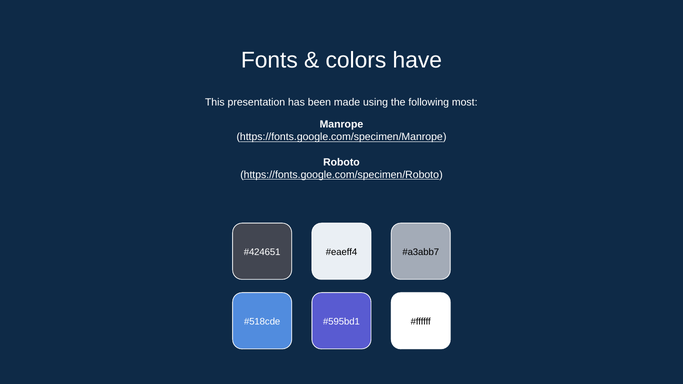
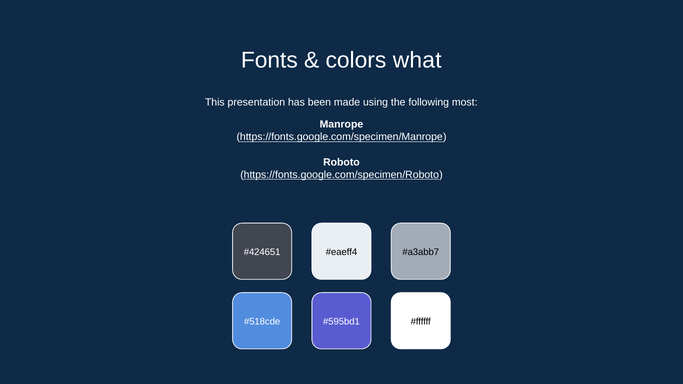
have: have -> what
